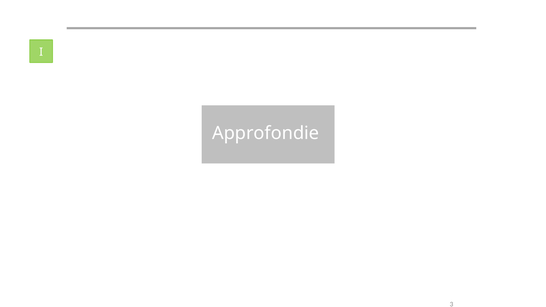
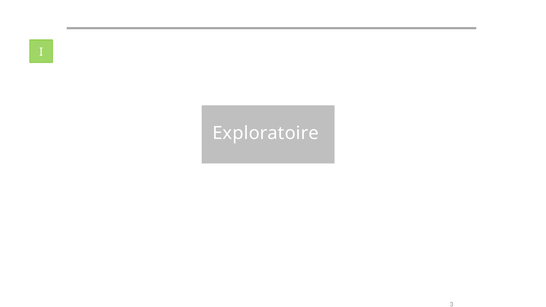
Approfondie: Approfondie -> Exploratoire
